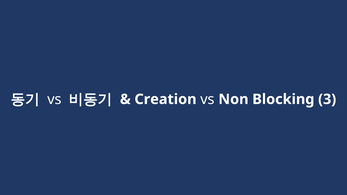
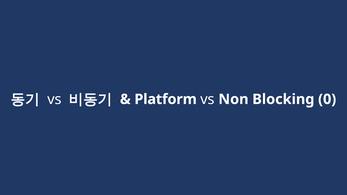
Creation: Creation -> Platform
3: 3 -> 0
